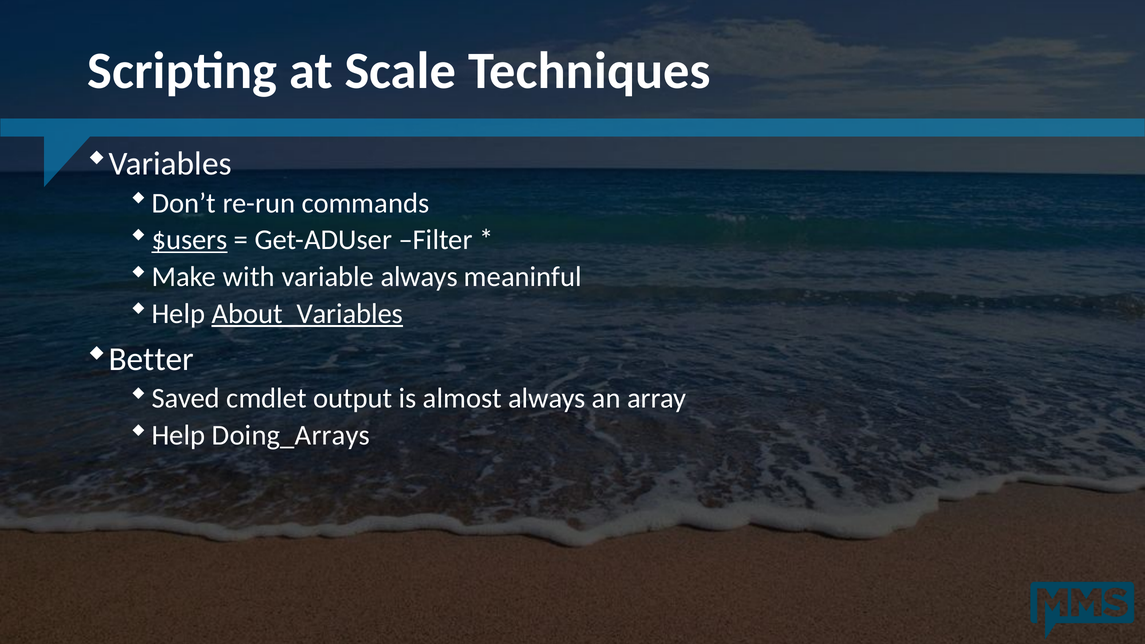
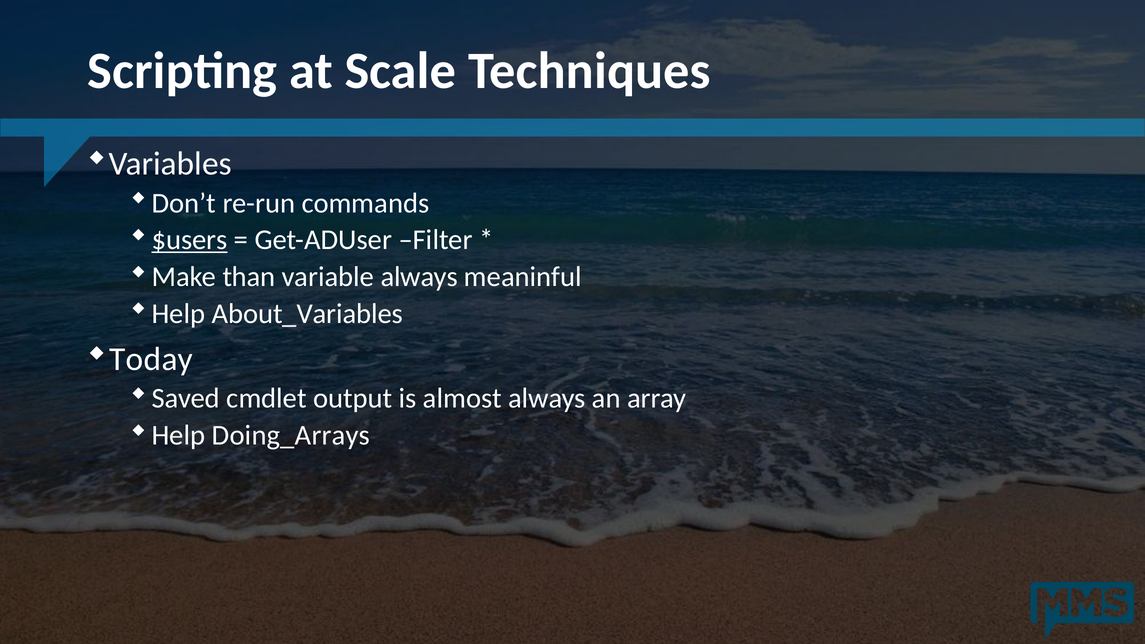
with: with -> than
About_Variables underline: present -> none
Better: Better -> Today
